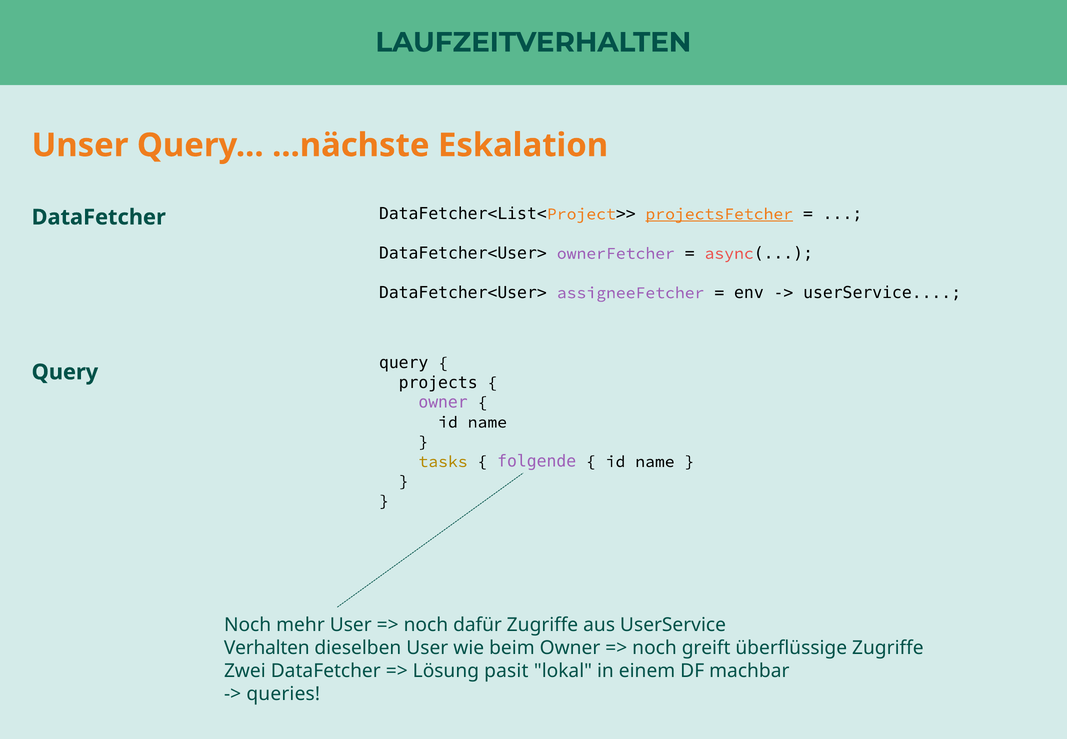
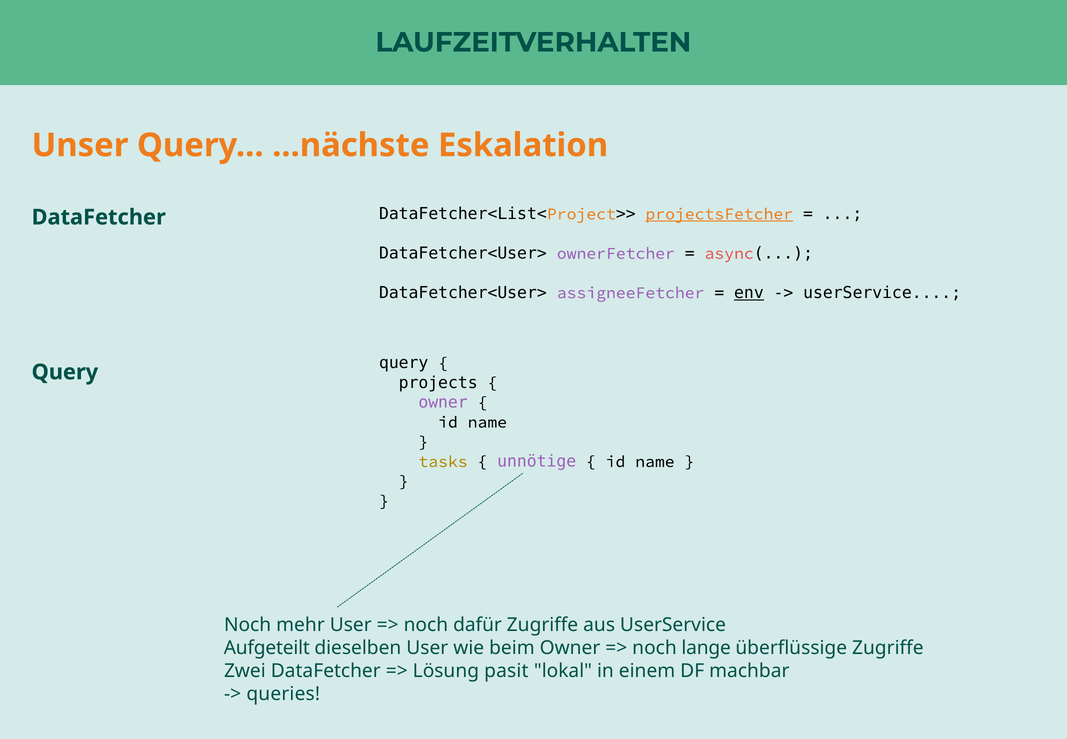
env underline: none -> present
folgende: folgende -> unnötige
Verhalten: Verhalten -> Aufgeteilt
greift: greift -> lange
